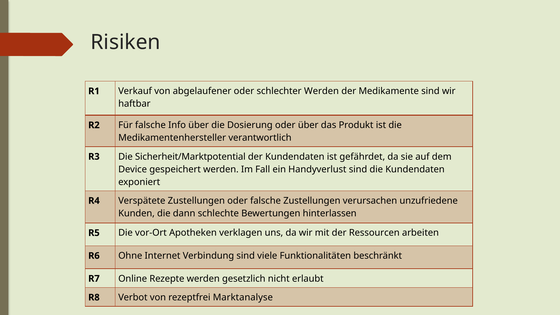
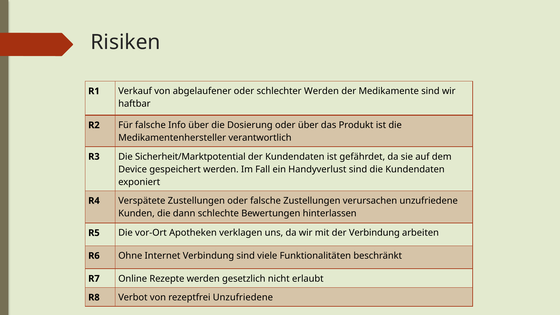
der Ressourcen: Ressourcen -> Verbindung
rezeptfrei Marktanalyse: Marktanalyse -> Unzufriedene
